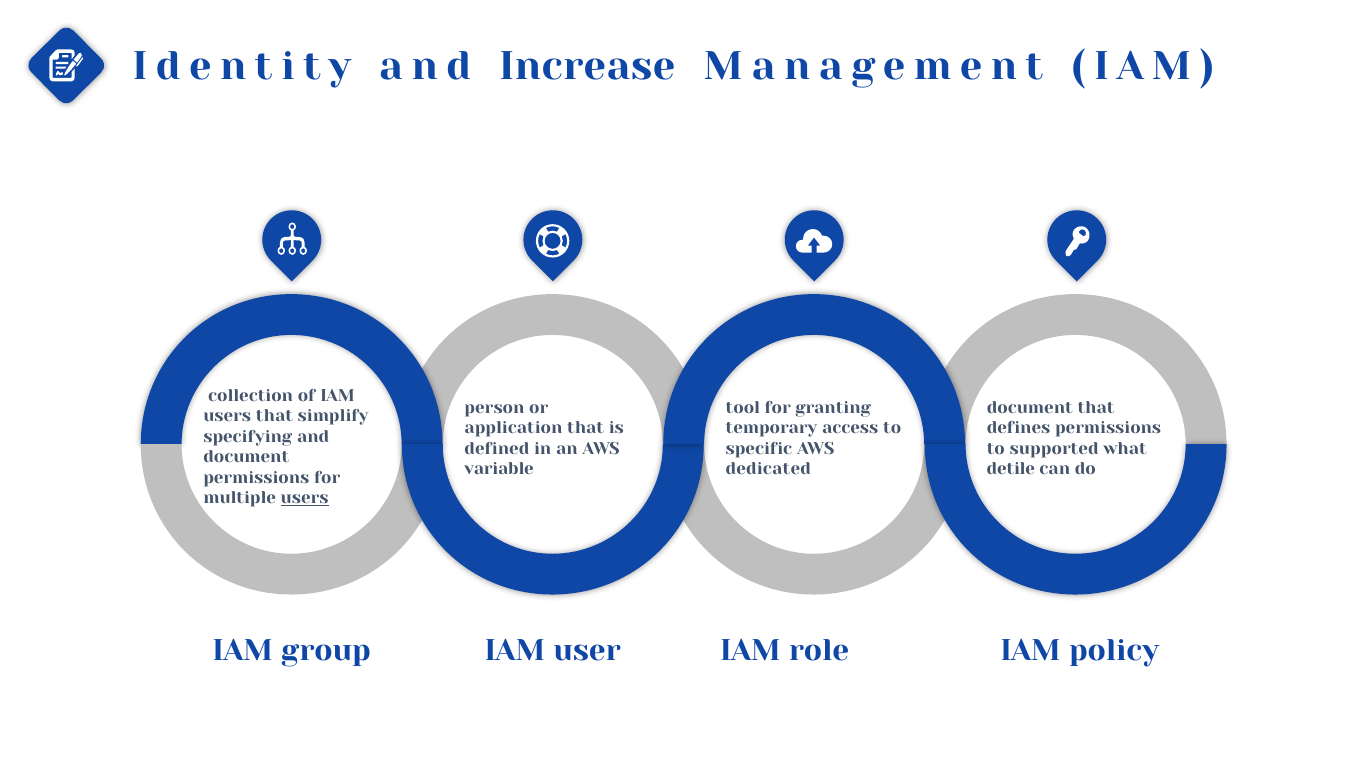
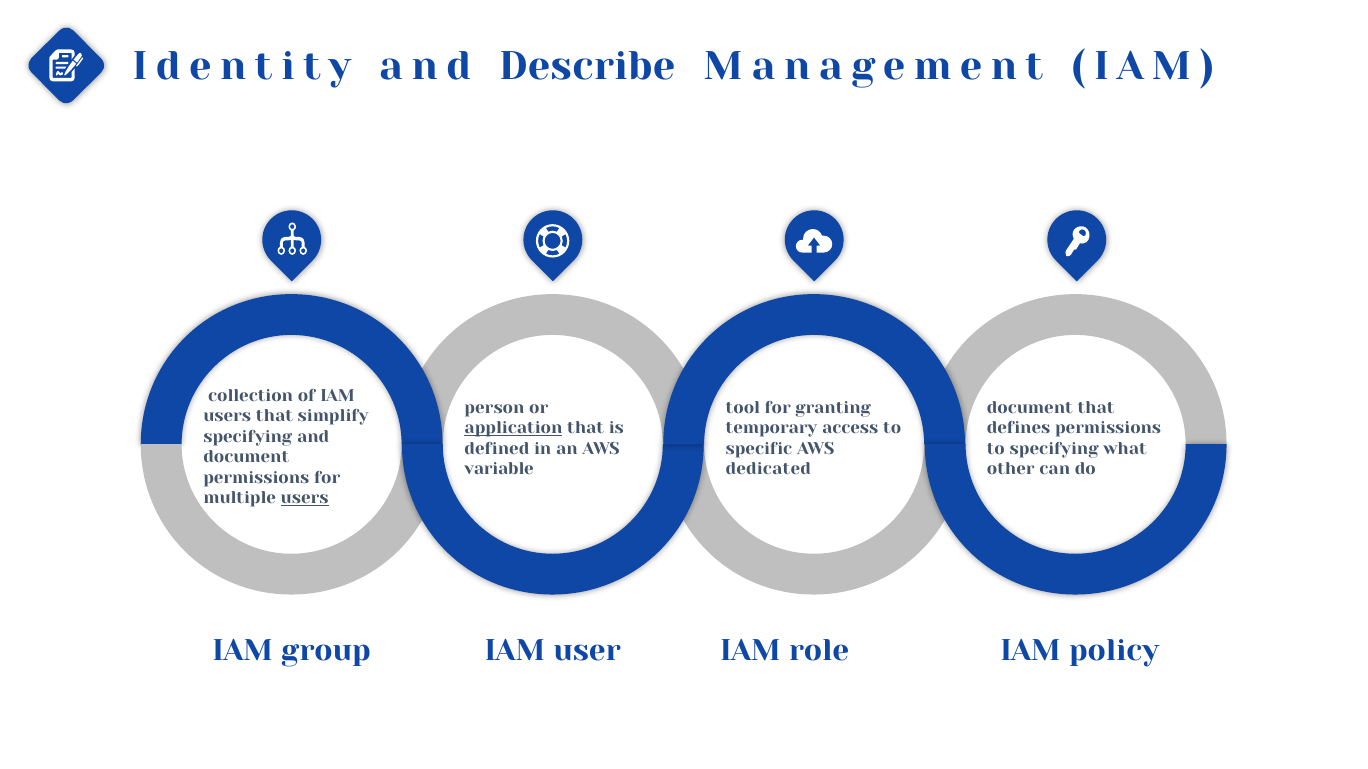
Increase: Increase -> Describe
application underline: none -> present
to supported: supported -> specifying
detile: detile -> other
